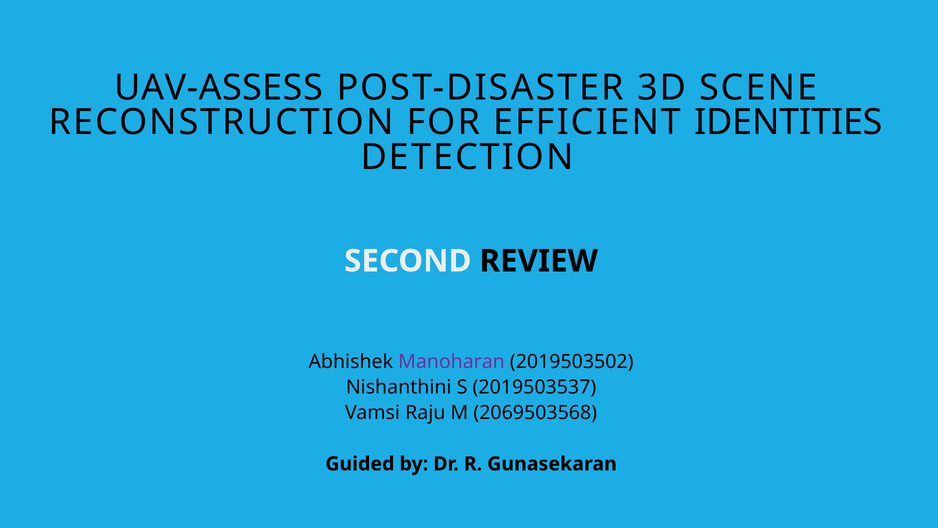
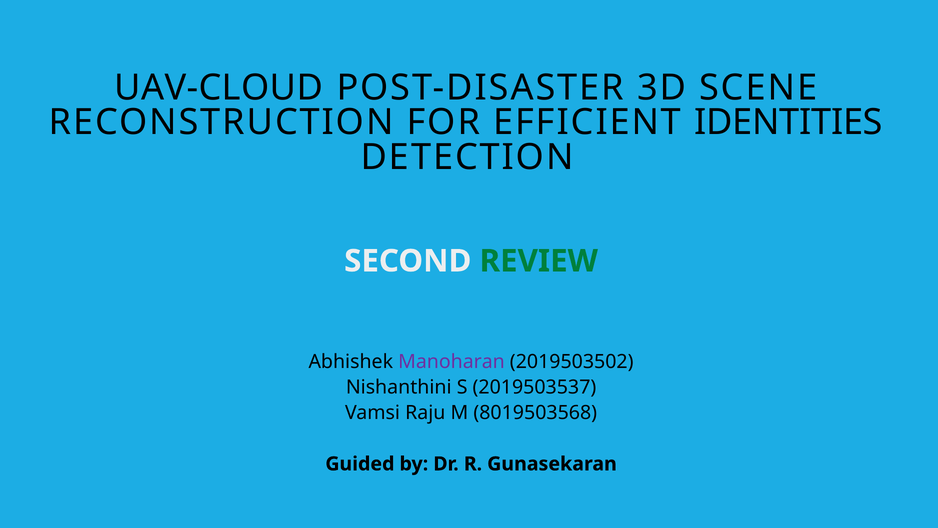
UAV-ASSESS: UAV-ASSESS -> UAV-CLOUD
REVIEW colour: black -> green
2069503568: 2069503568 -> 8019503568
